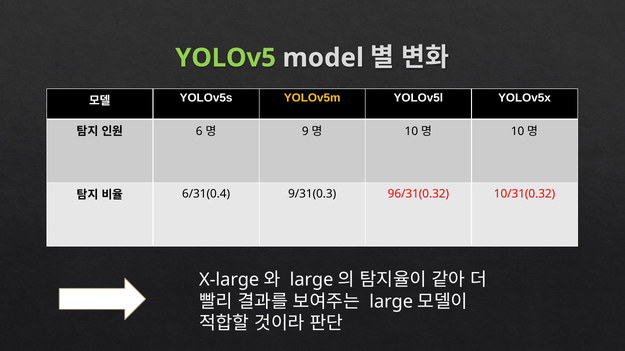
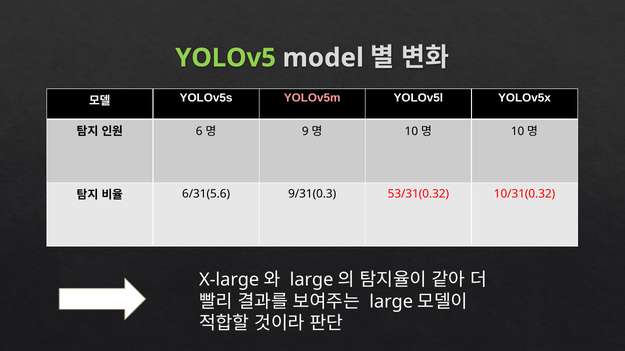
YOLOv5m colour: yellow -> pink
6/31(0.4: 6/31(0.4 -> 6/31(5.6
96/31(0.32: 96/31(0.32 -> 53/31(0.32
